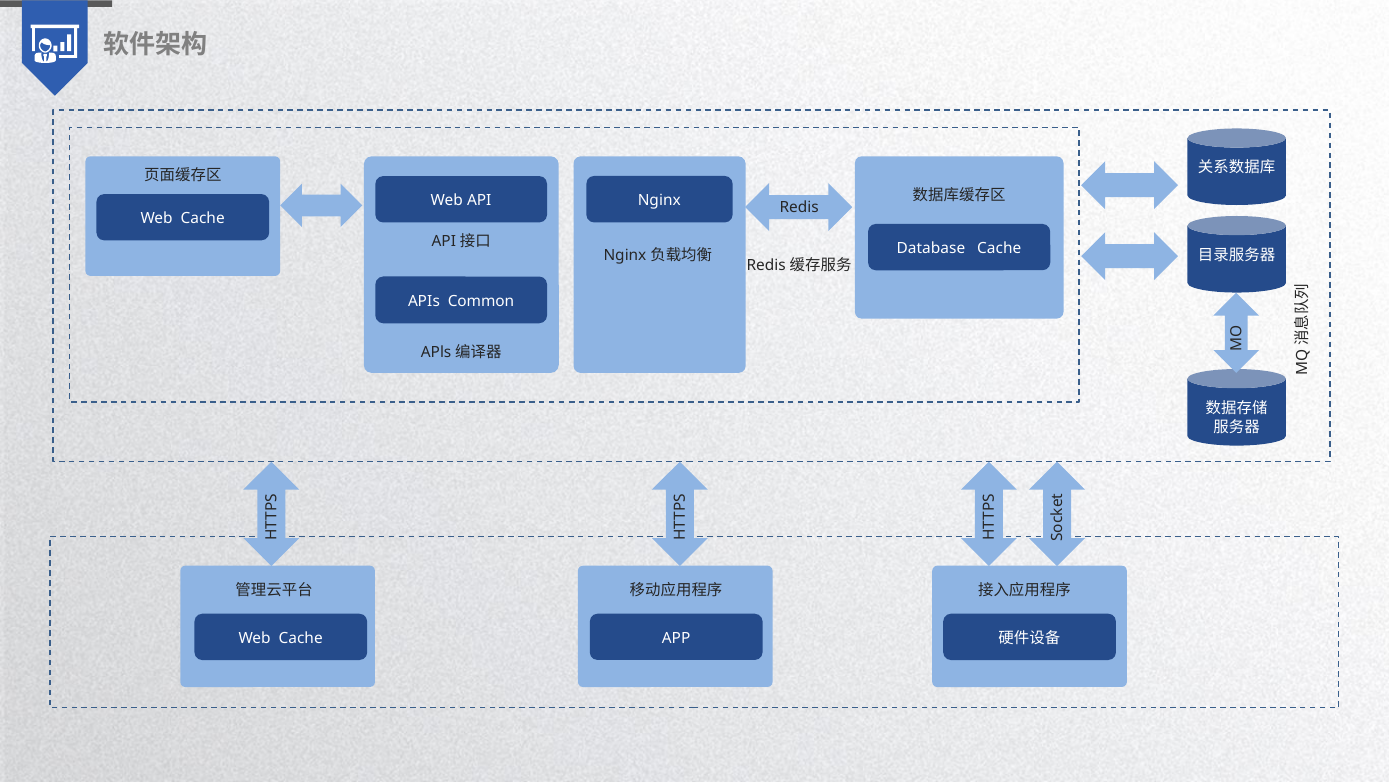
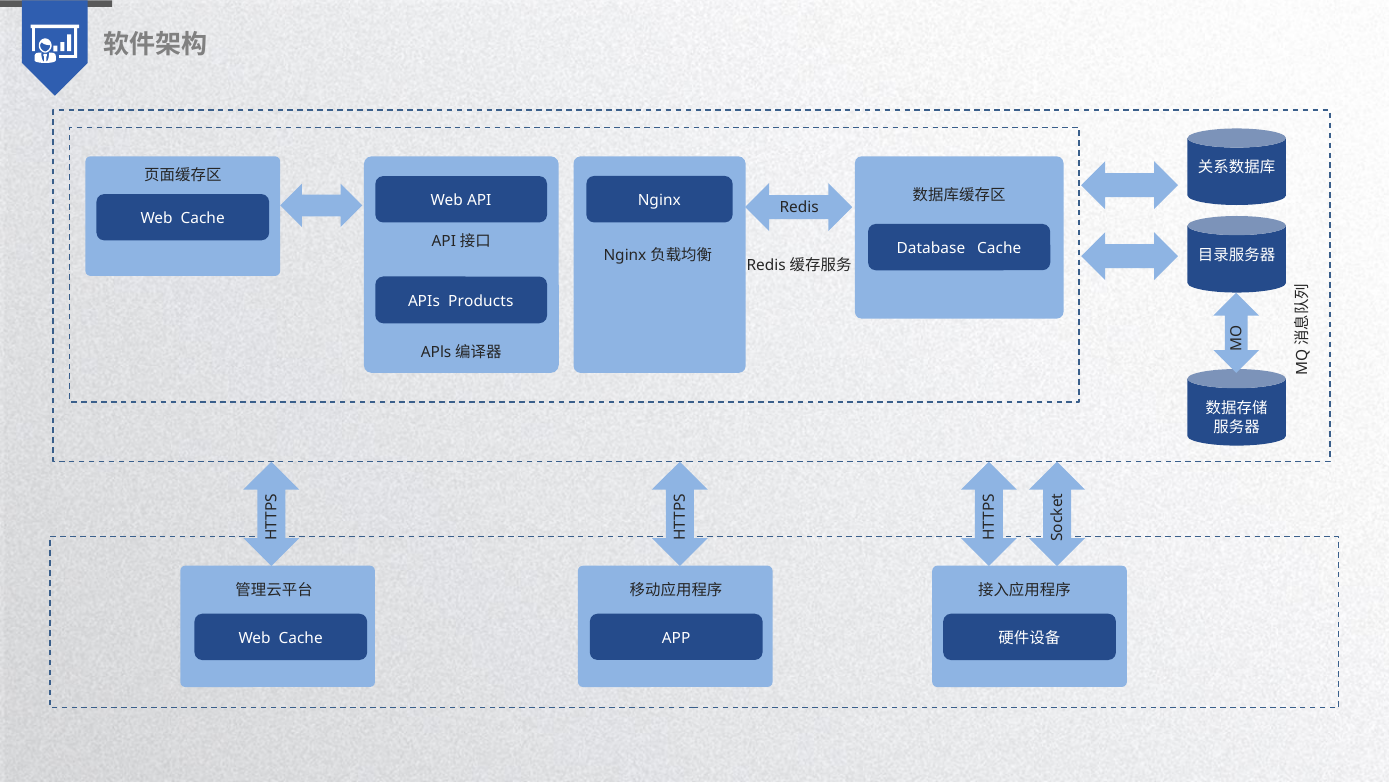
Common: Common -> Products
